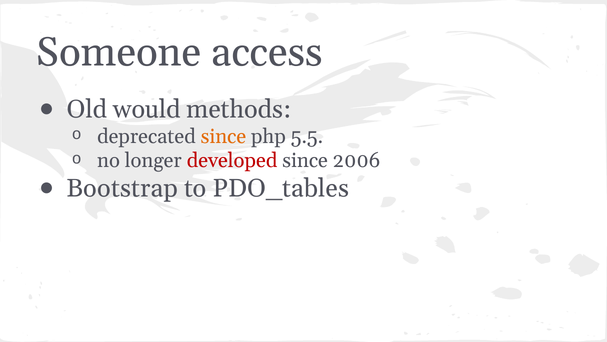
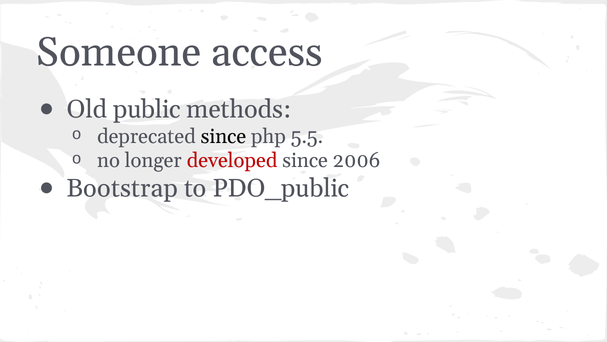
would: would -> public
since at (223, 136) colour: orange -> black
PDO_tables: PDO_tables -> PDO_public
